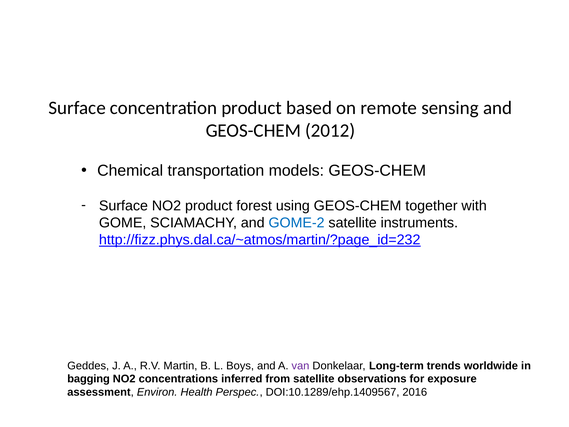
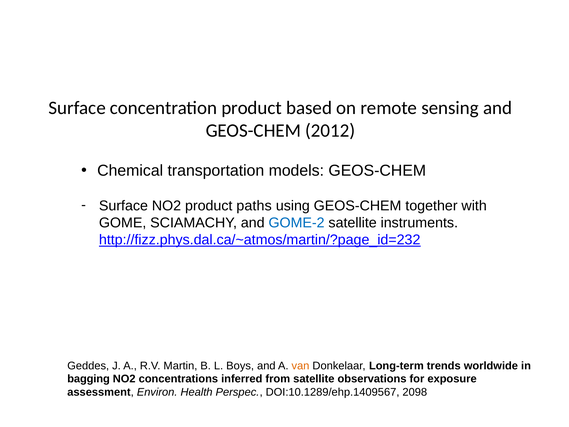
forest: forest -> paths
van colour: purple -> orange
2016: 2016 -> 2098
